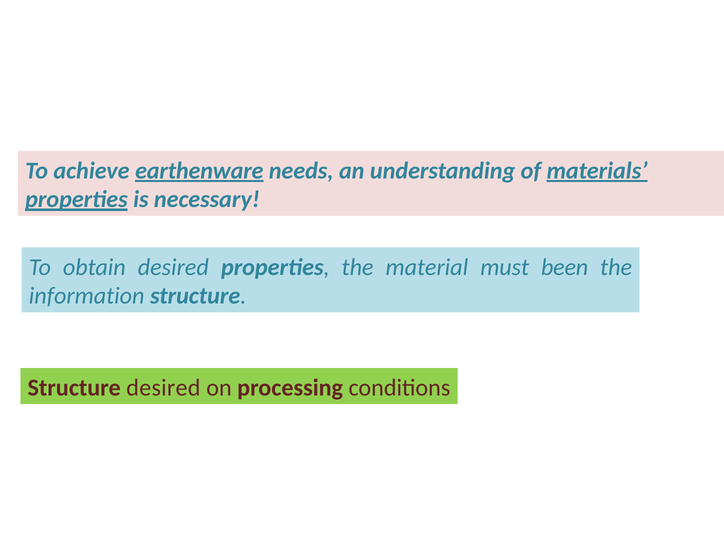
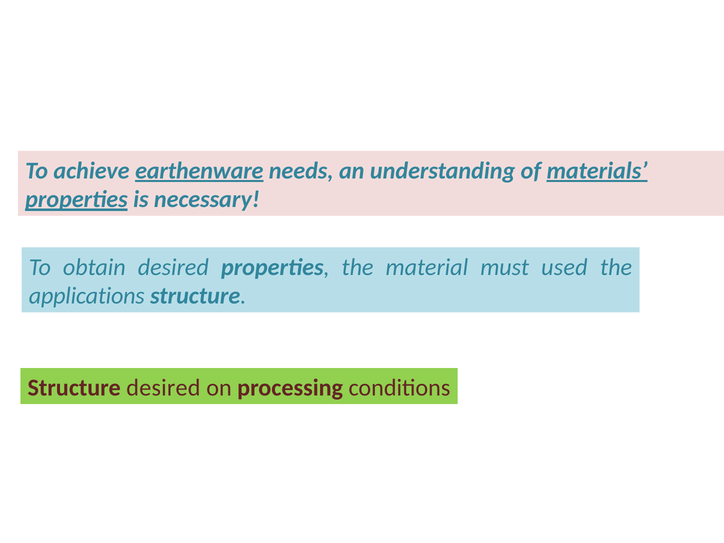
been: been -> used
information: information -> applications
